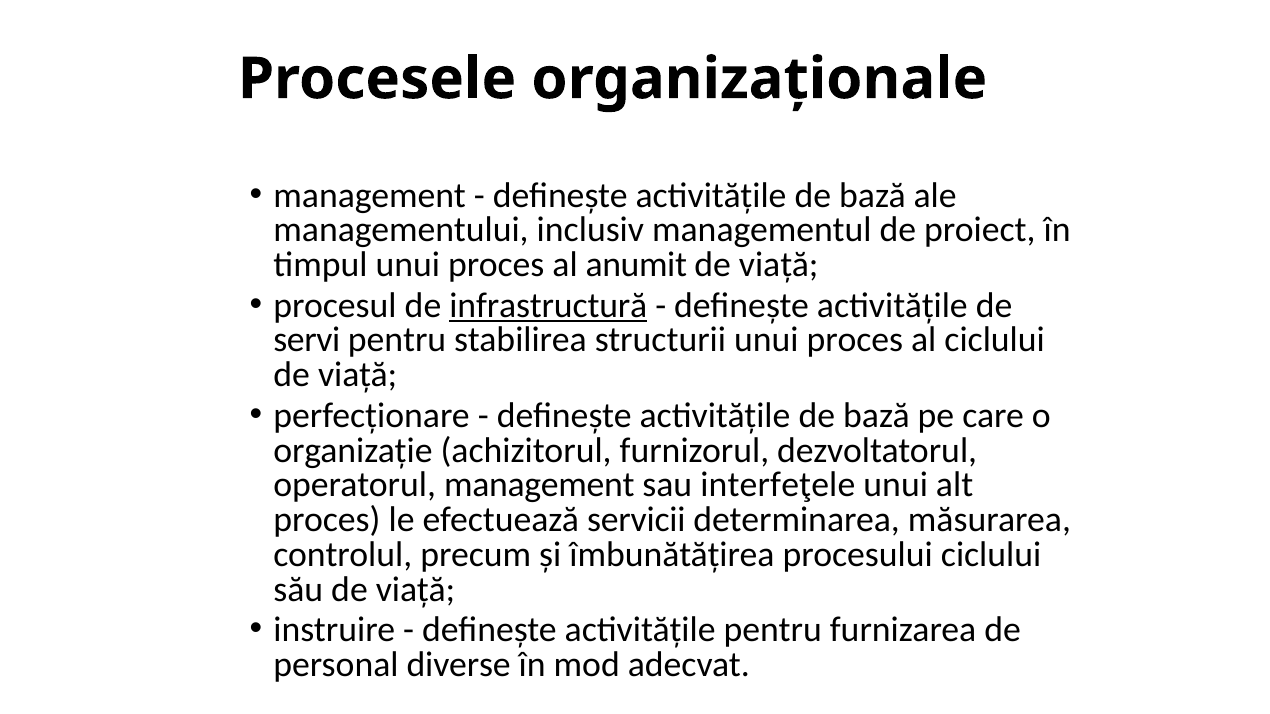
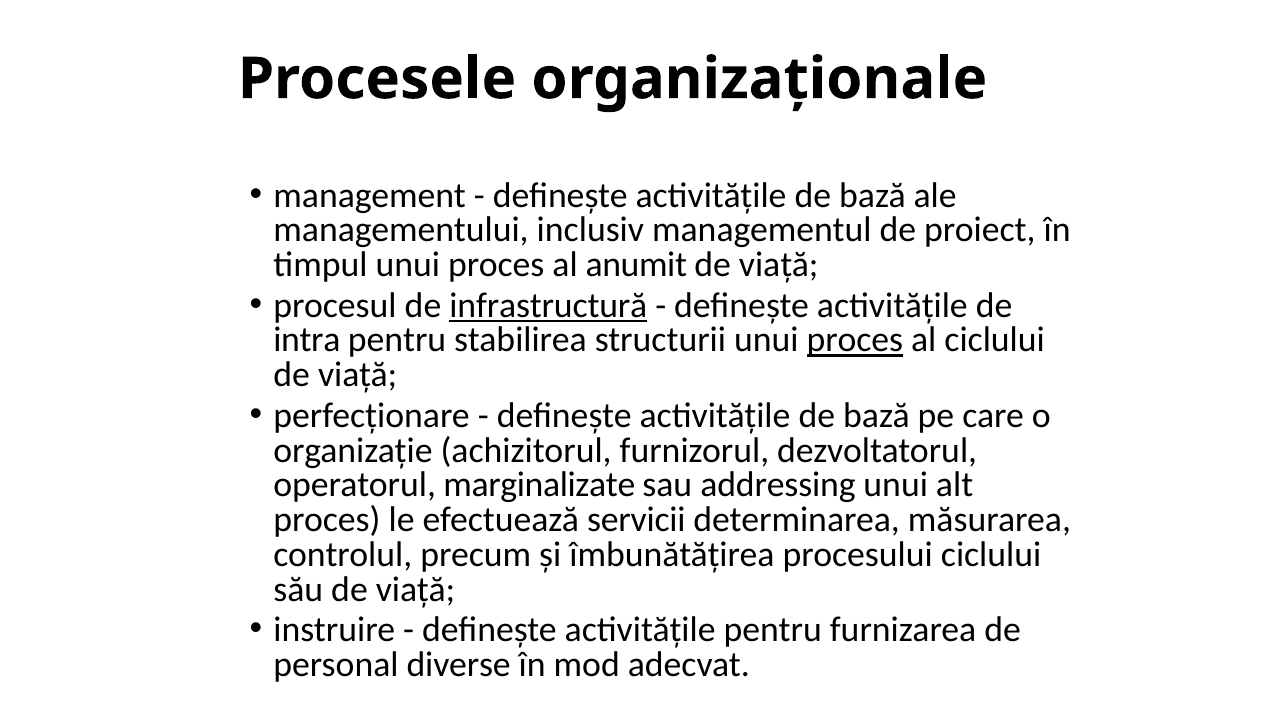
servi: servi -> intra
proces at (855, 340) underline: none -> present
operatorul management: management -> marginalizate
interfeţele: interfeţele -> addressing
